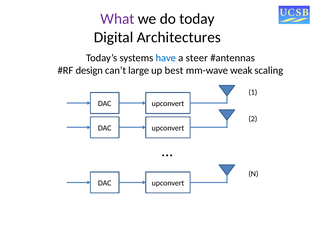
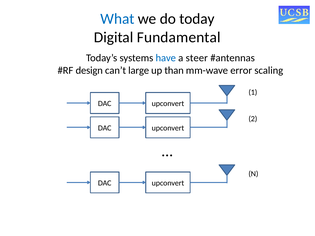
What colour: purple -> blue
Architectures: Architectures -> Fundamental
best: best -> than
weak: weak -> error
